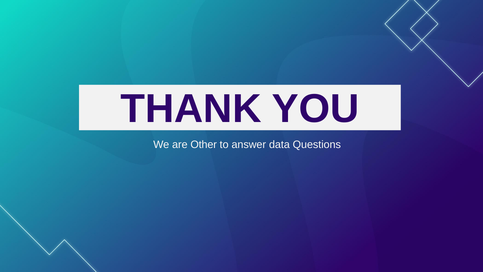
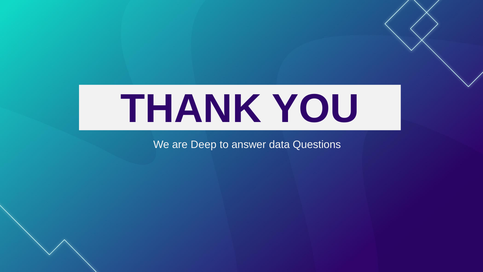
Other: Other -> Deep
